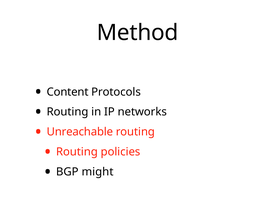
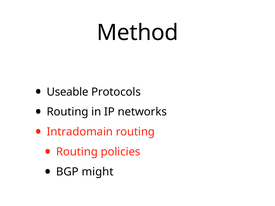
Content: Content -> Useable
Unreachable: Unreachable -> Intradomain
